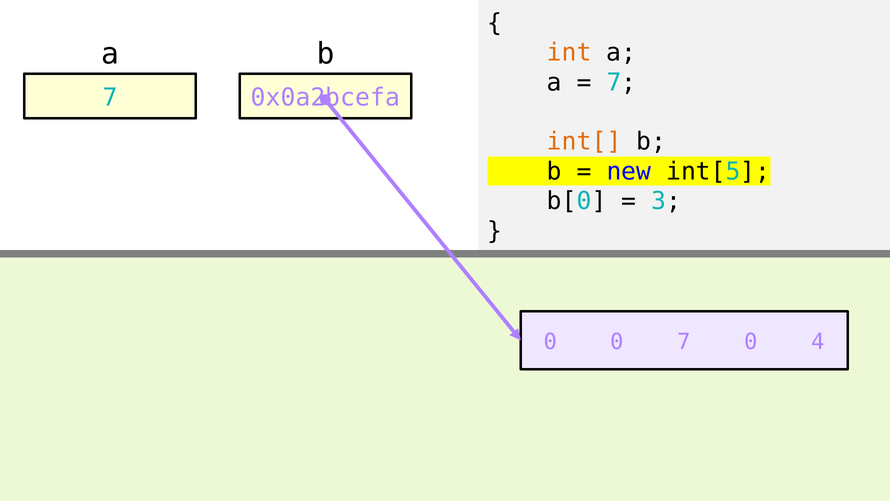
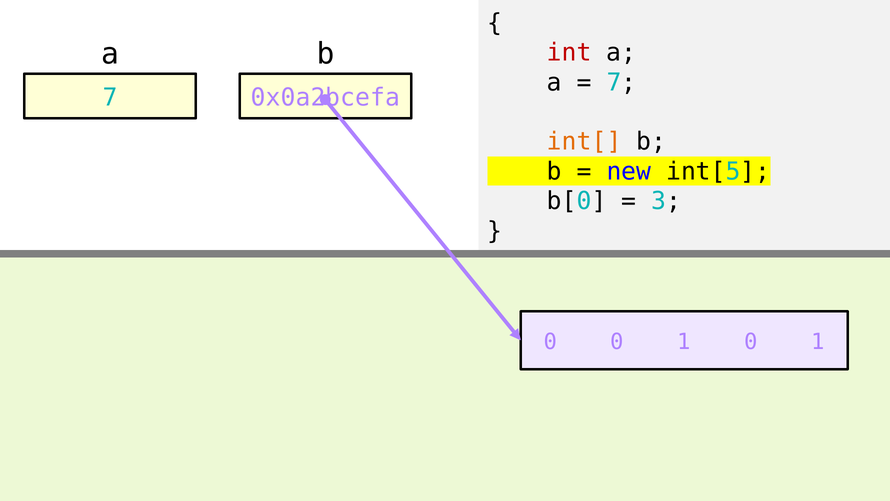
int colour: orange -> red
0 0 7: 7 -> 1
4 at (818, 342): 4 -> 1
